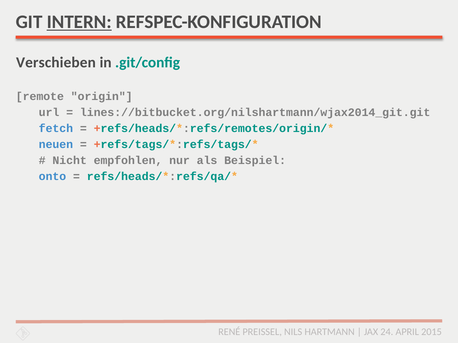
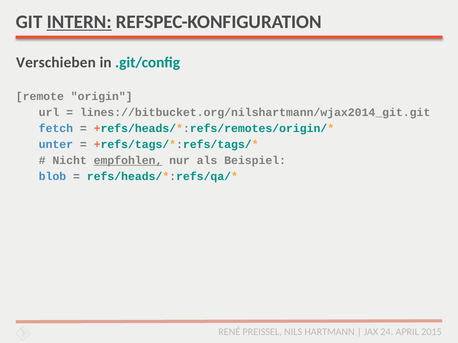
neuen: neuen -> unter
empfohlen underline: none -> present
onto: onto -> blob
